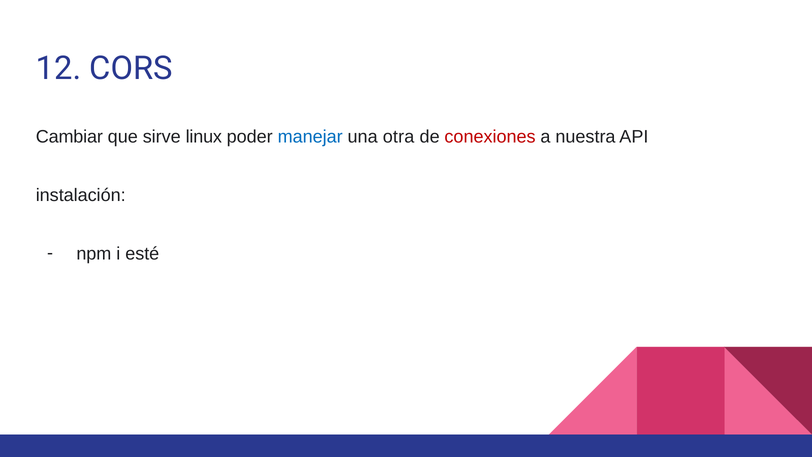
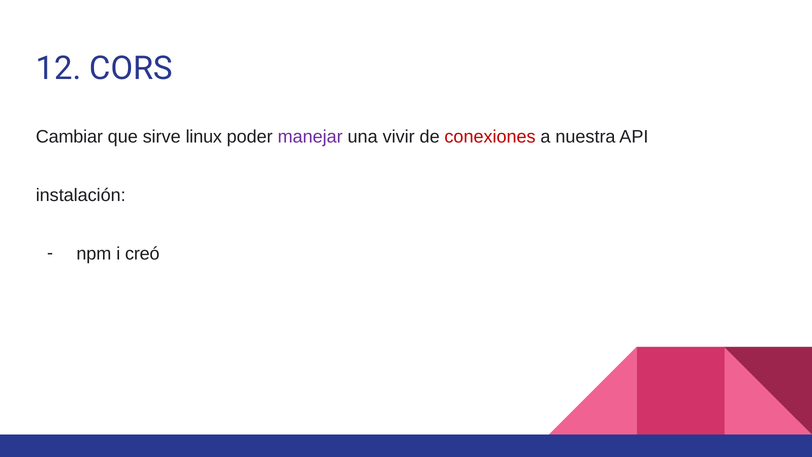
manejar colour: blue -> purple
otra: otra -> vivir
esté: esté -> creó
